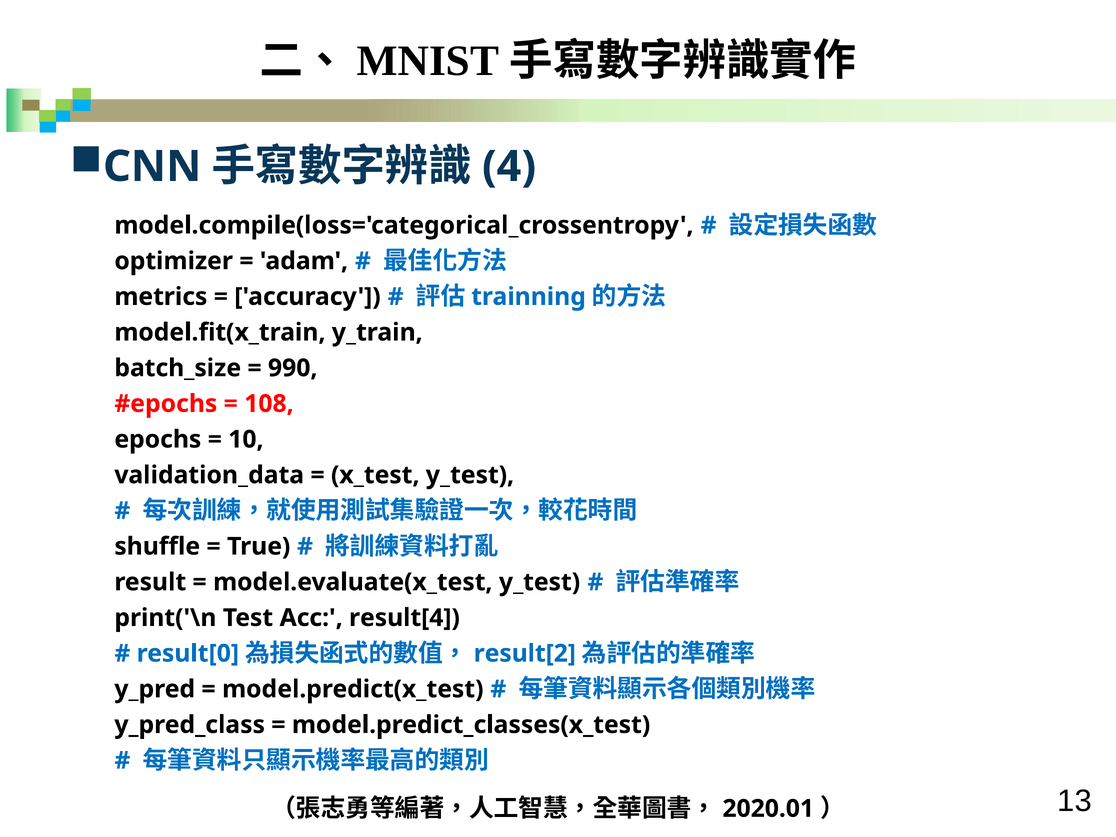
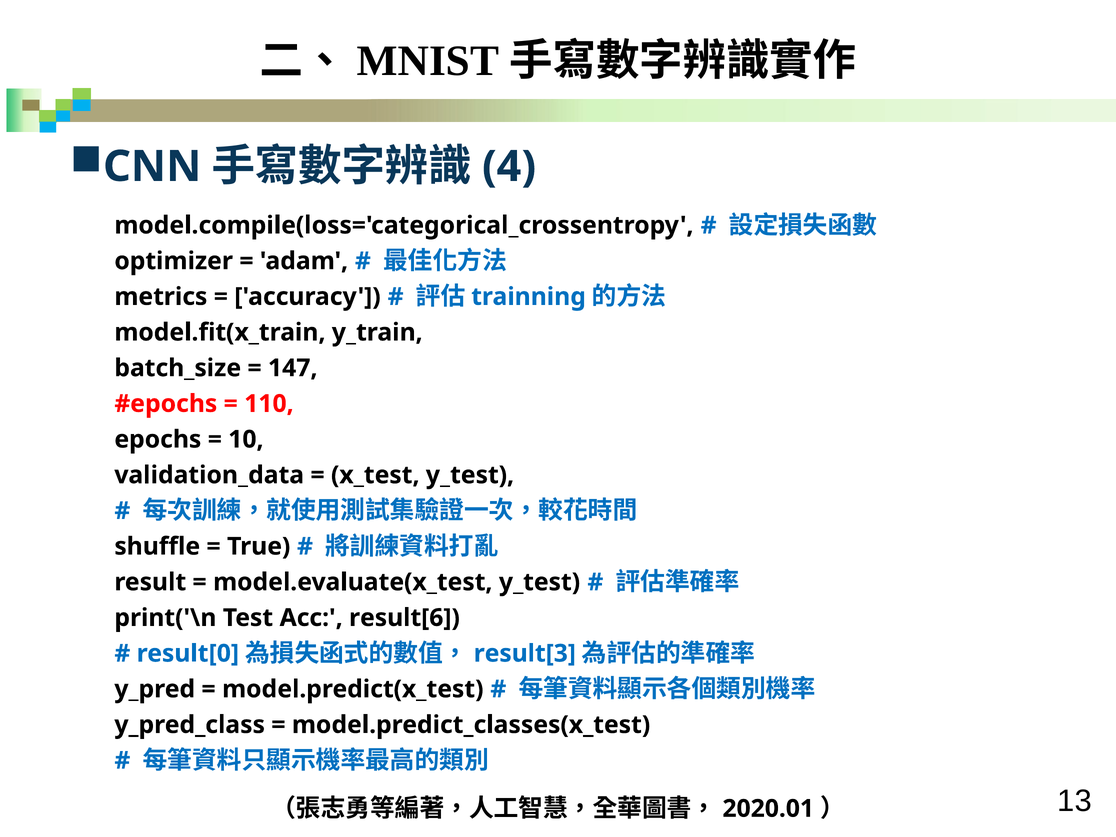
990: 990 -> 147
108: 108 -> 110
result[4: result[4 -> result[6
result[2: result[2 -> result[3
